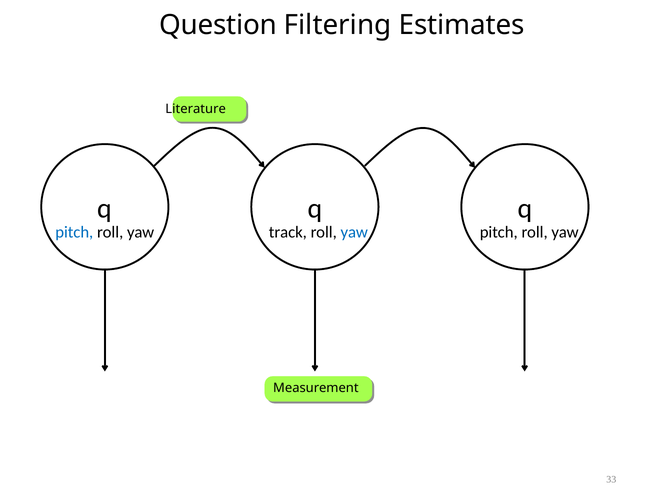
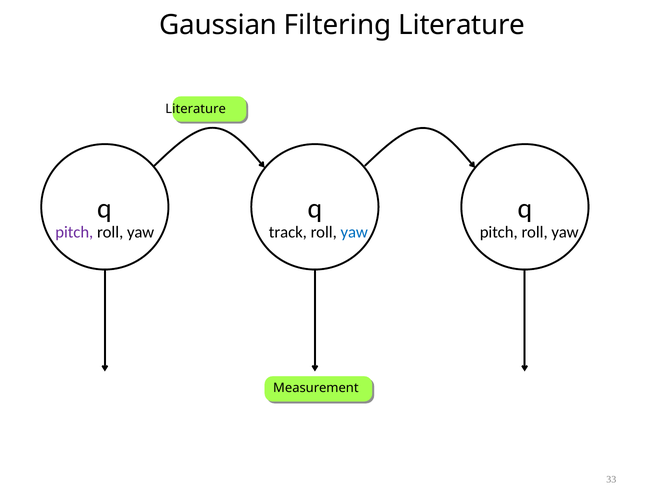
Question: Question -> Gaussian
Filtering Estimates: Estimates -> Literature
pitch at (74, 232) colour: blue -> purple
